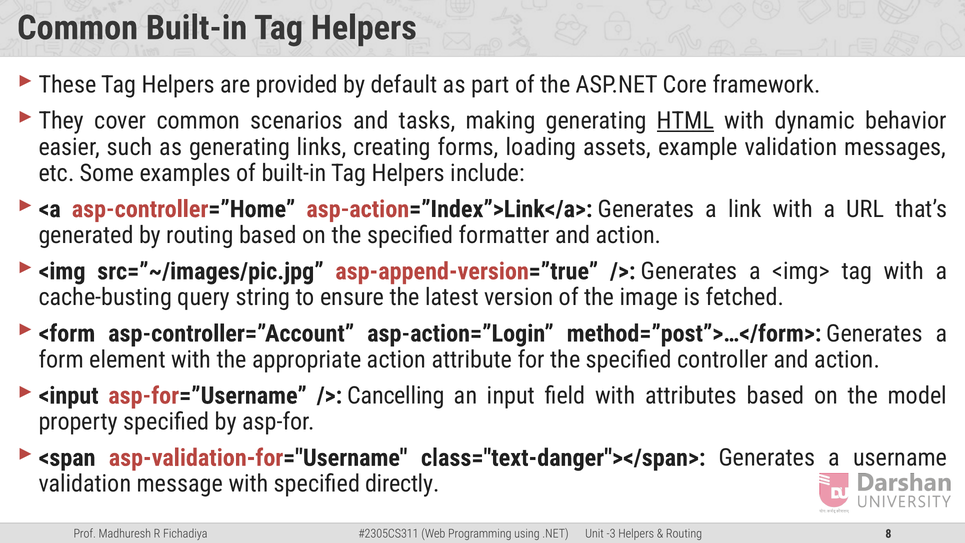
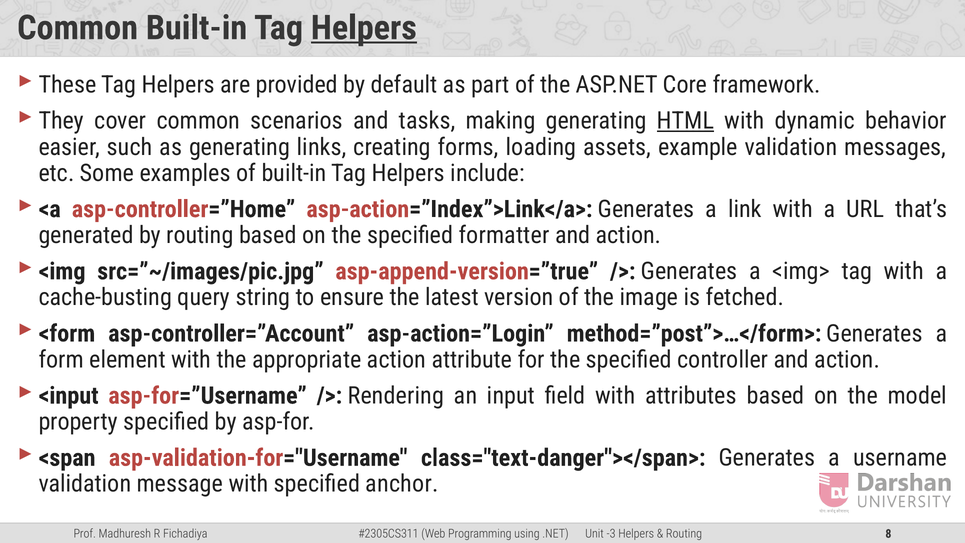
Helpers at (364, 28) underline: none -> present
Cancelling: Cancelling -> Rendering
directly: directly -> anchor
